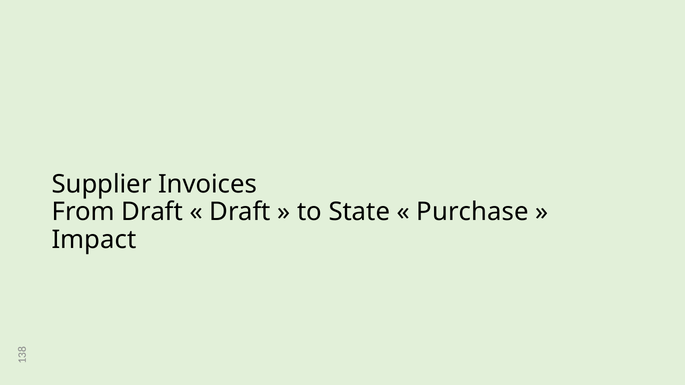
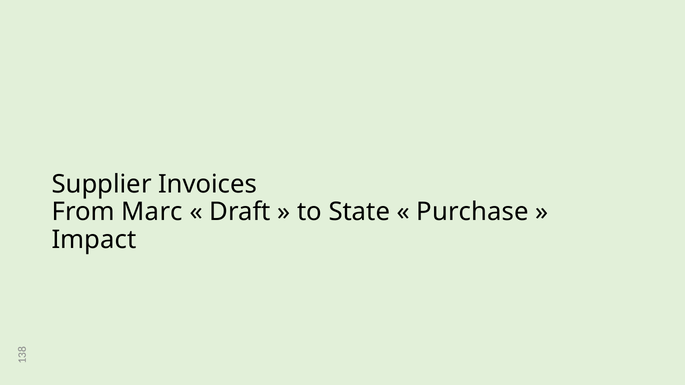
From Draft: Draft -> Marc
